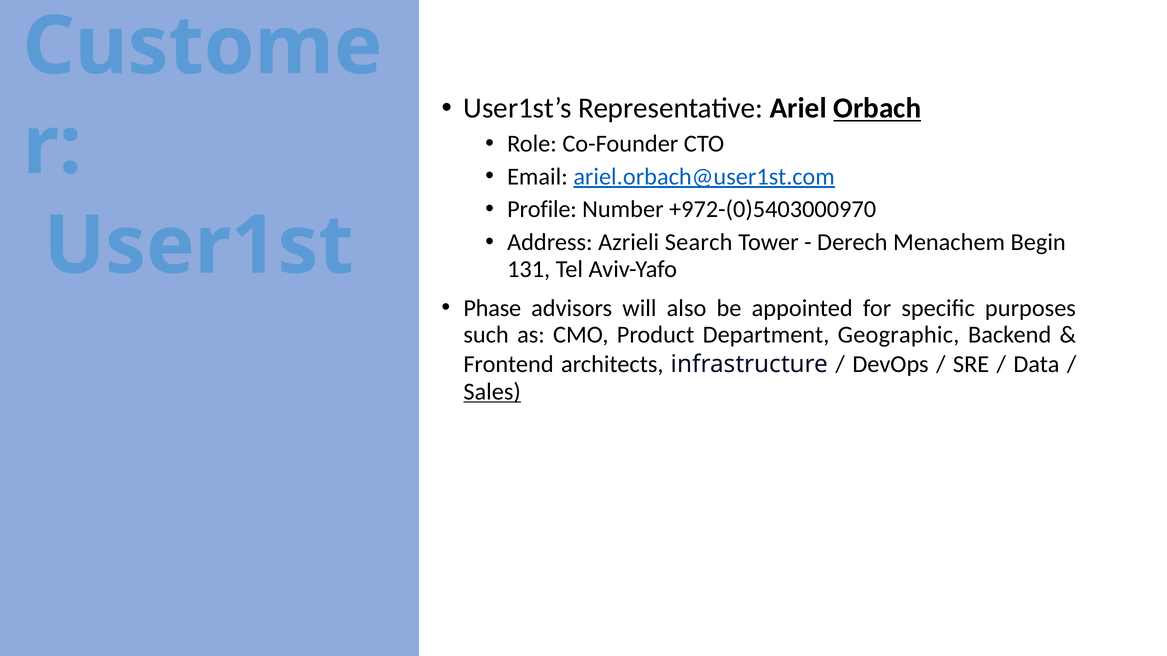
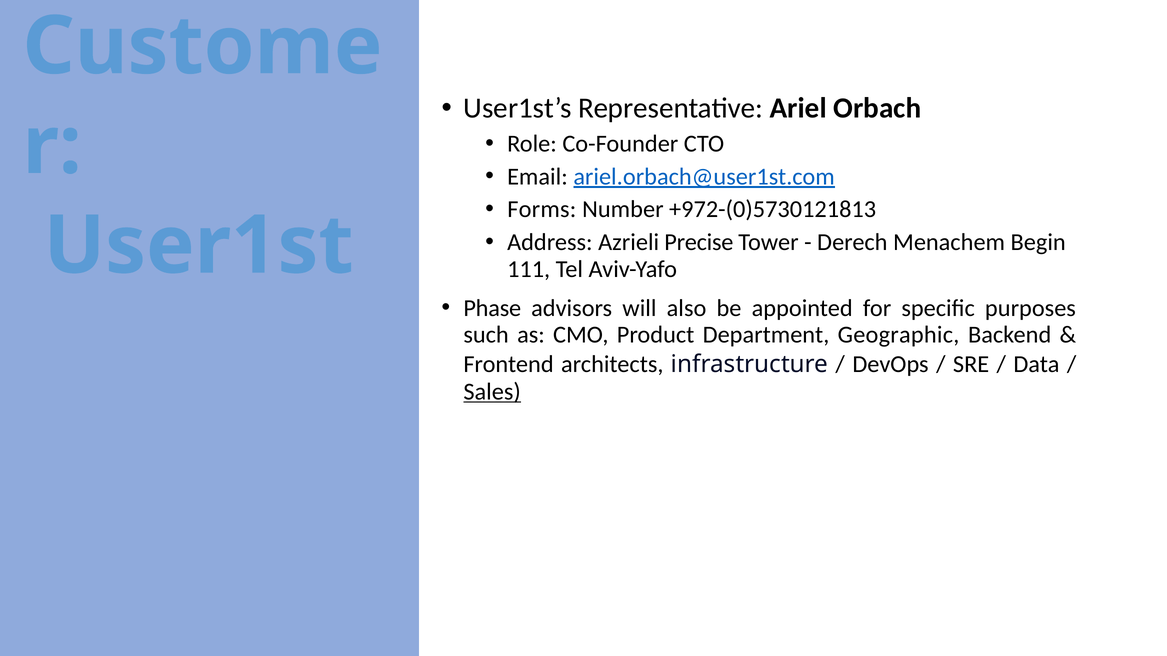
Orbach underline: present -> none
Profile: Profile -> Forms
+972-(0)5403000970: +972-(0)5403000970 -> +972-(0)5730121813
Search: Search -> Precise
131: 131 -> 111
